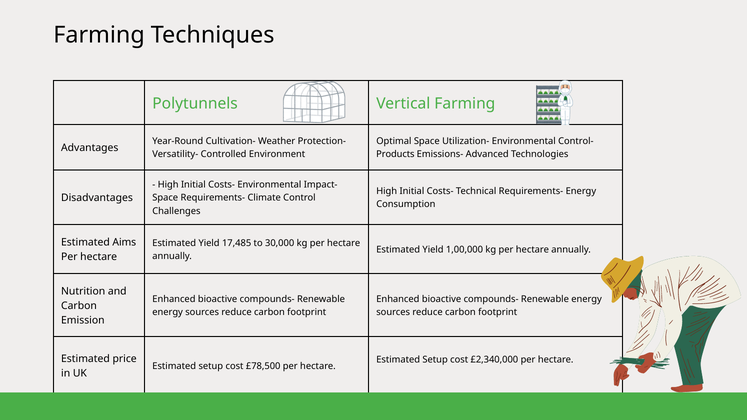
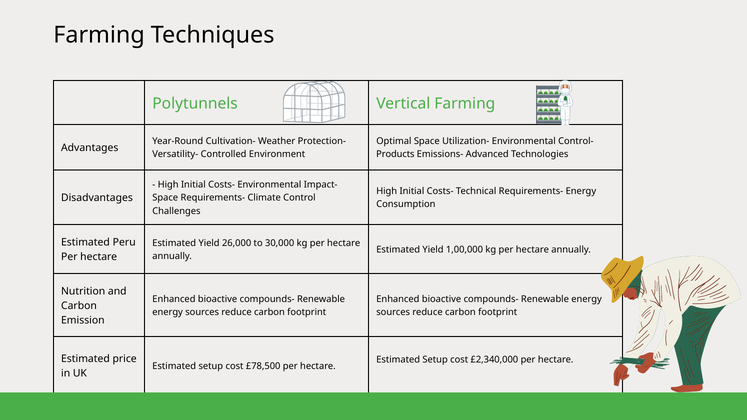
Aims: Aims -> Peru
17,485: 17,485 -> 26,000
